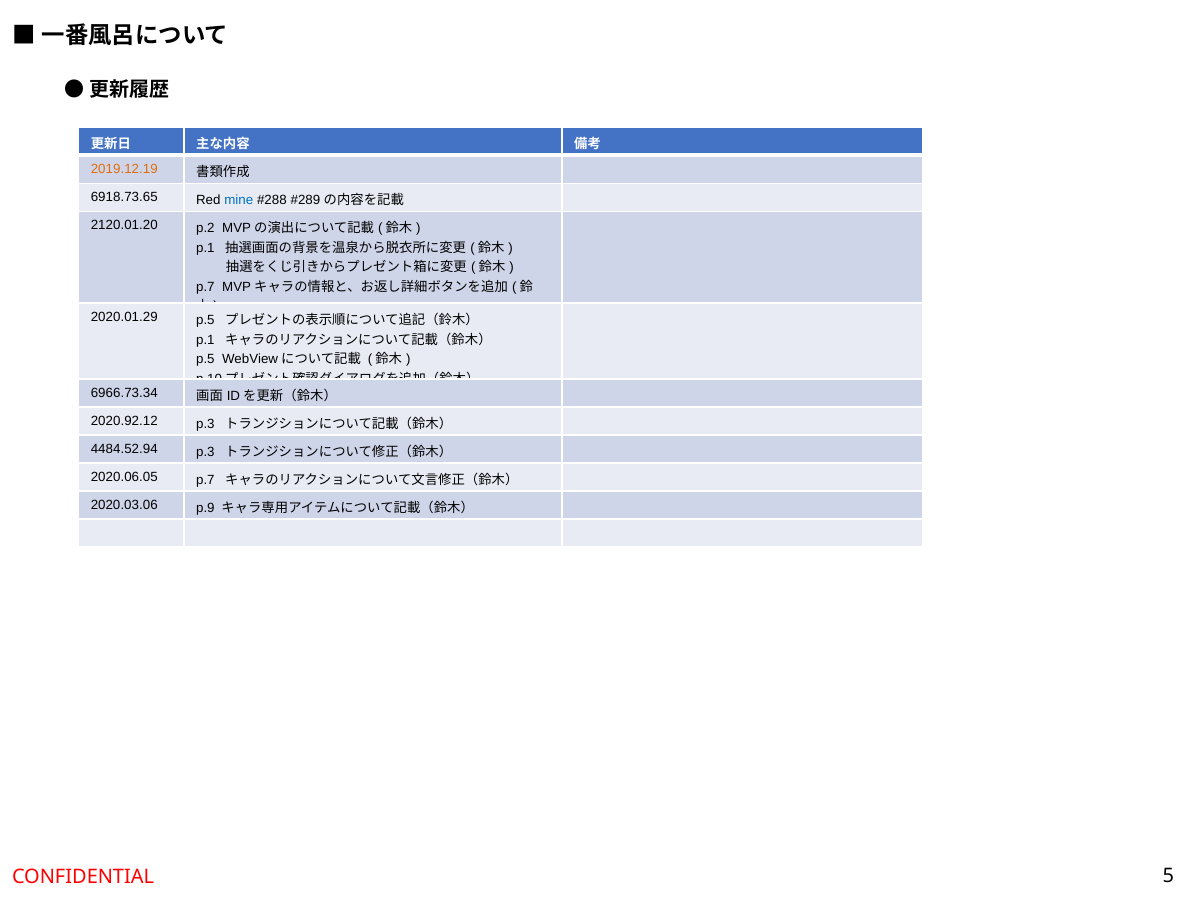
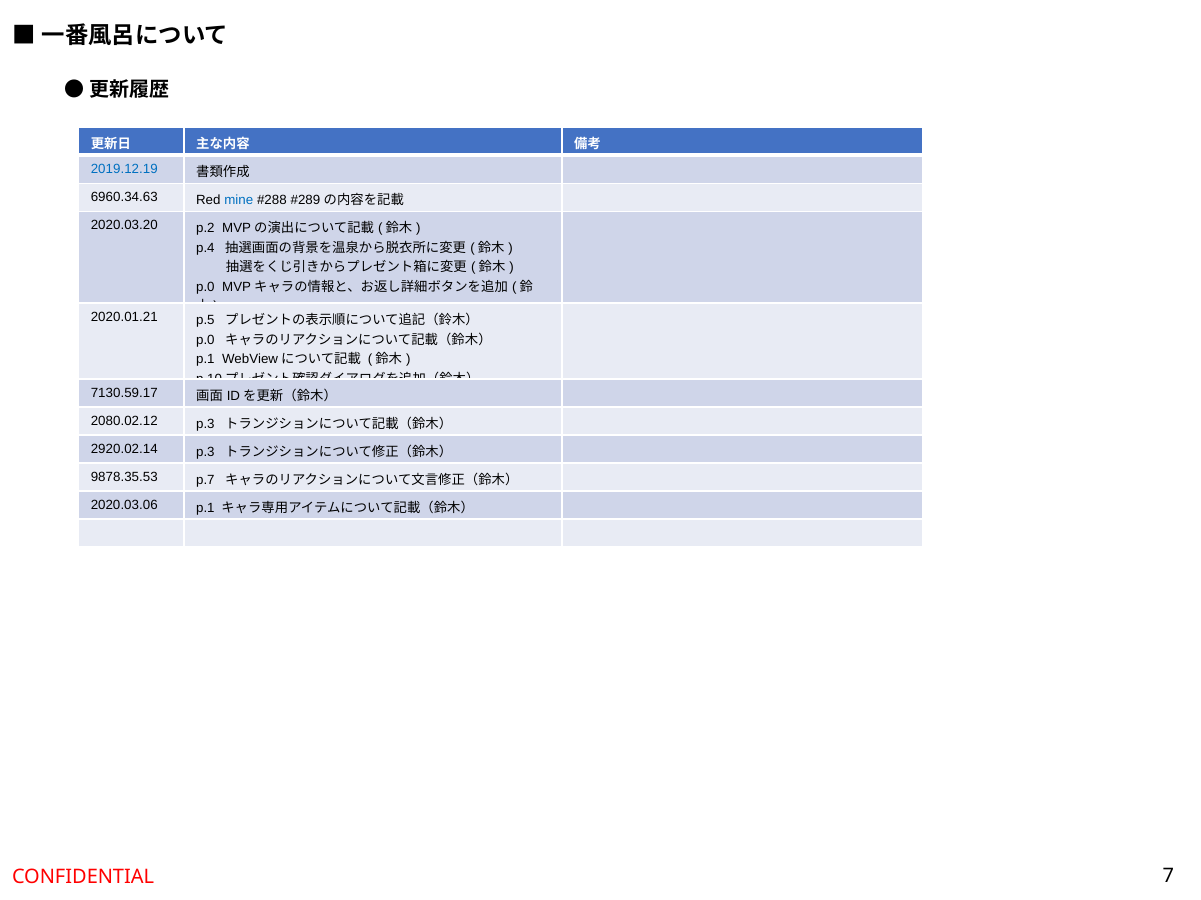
2019.12.19 colour: orange -> blue
6918.73.65: 6918.73.65 -> 6960.34.63
2120.01.20: 2120.01.20 -> 2020.03.20
p.1 at (205, 248): p.1 -> p.4
p.7 at (205, 287): p.7 -> p.0
2020.01.29: 2020.01.29 -> 2020.01.21
p.1 at (205, 340): p.1 -> p.0
p.5 at (205, 359): p.5 -> p.1
6966.73.34: 6966.73.34 -> 7130.59.17
2020.92.12: 2020.92.12 -> 2080.02.12
4484.52.94: 4484.52.94 -> 2920.02.14
2020.06.05: 2020.06.05 -> 9878.35.53
2020.03.06 p.9: p.9 -> p.1
5: 5 -> 7
